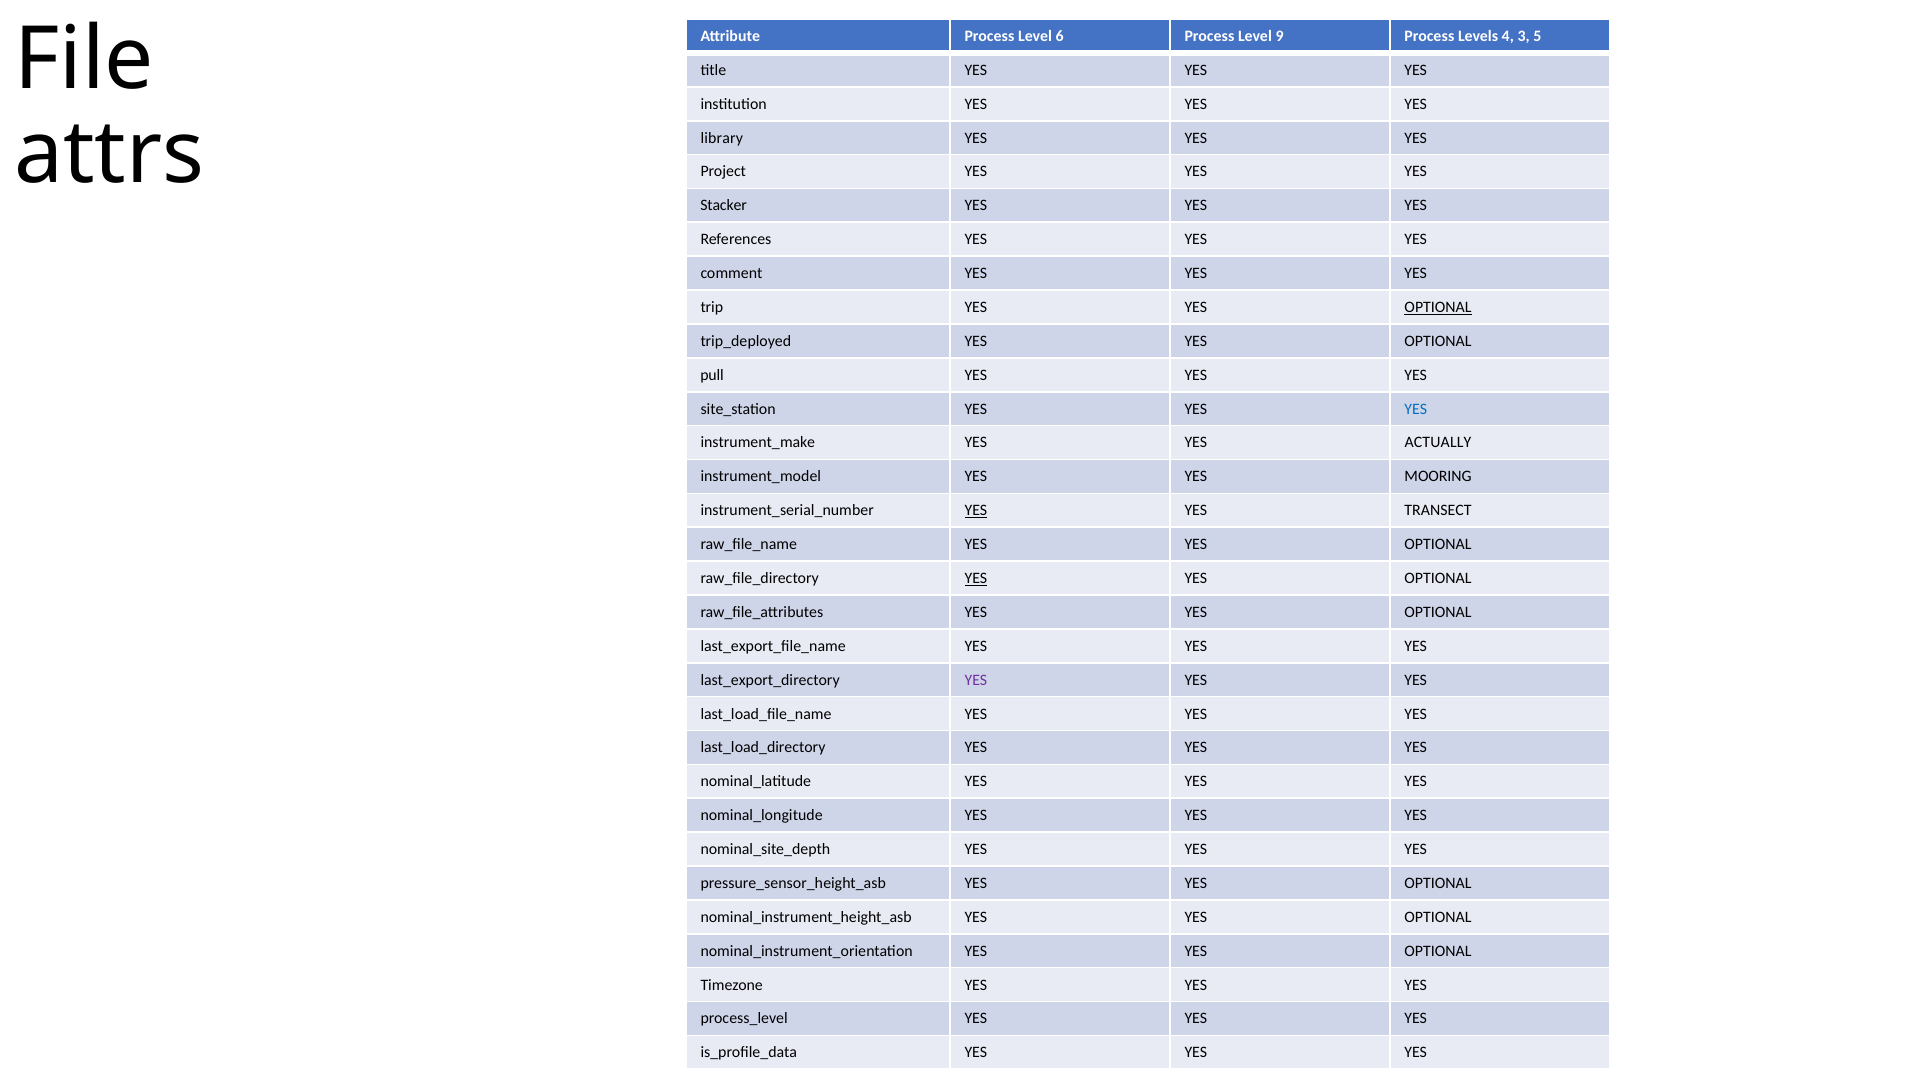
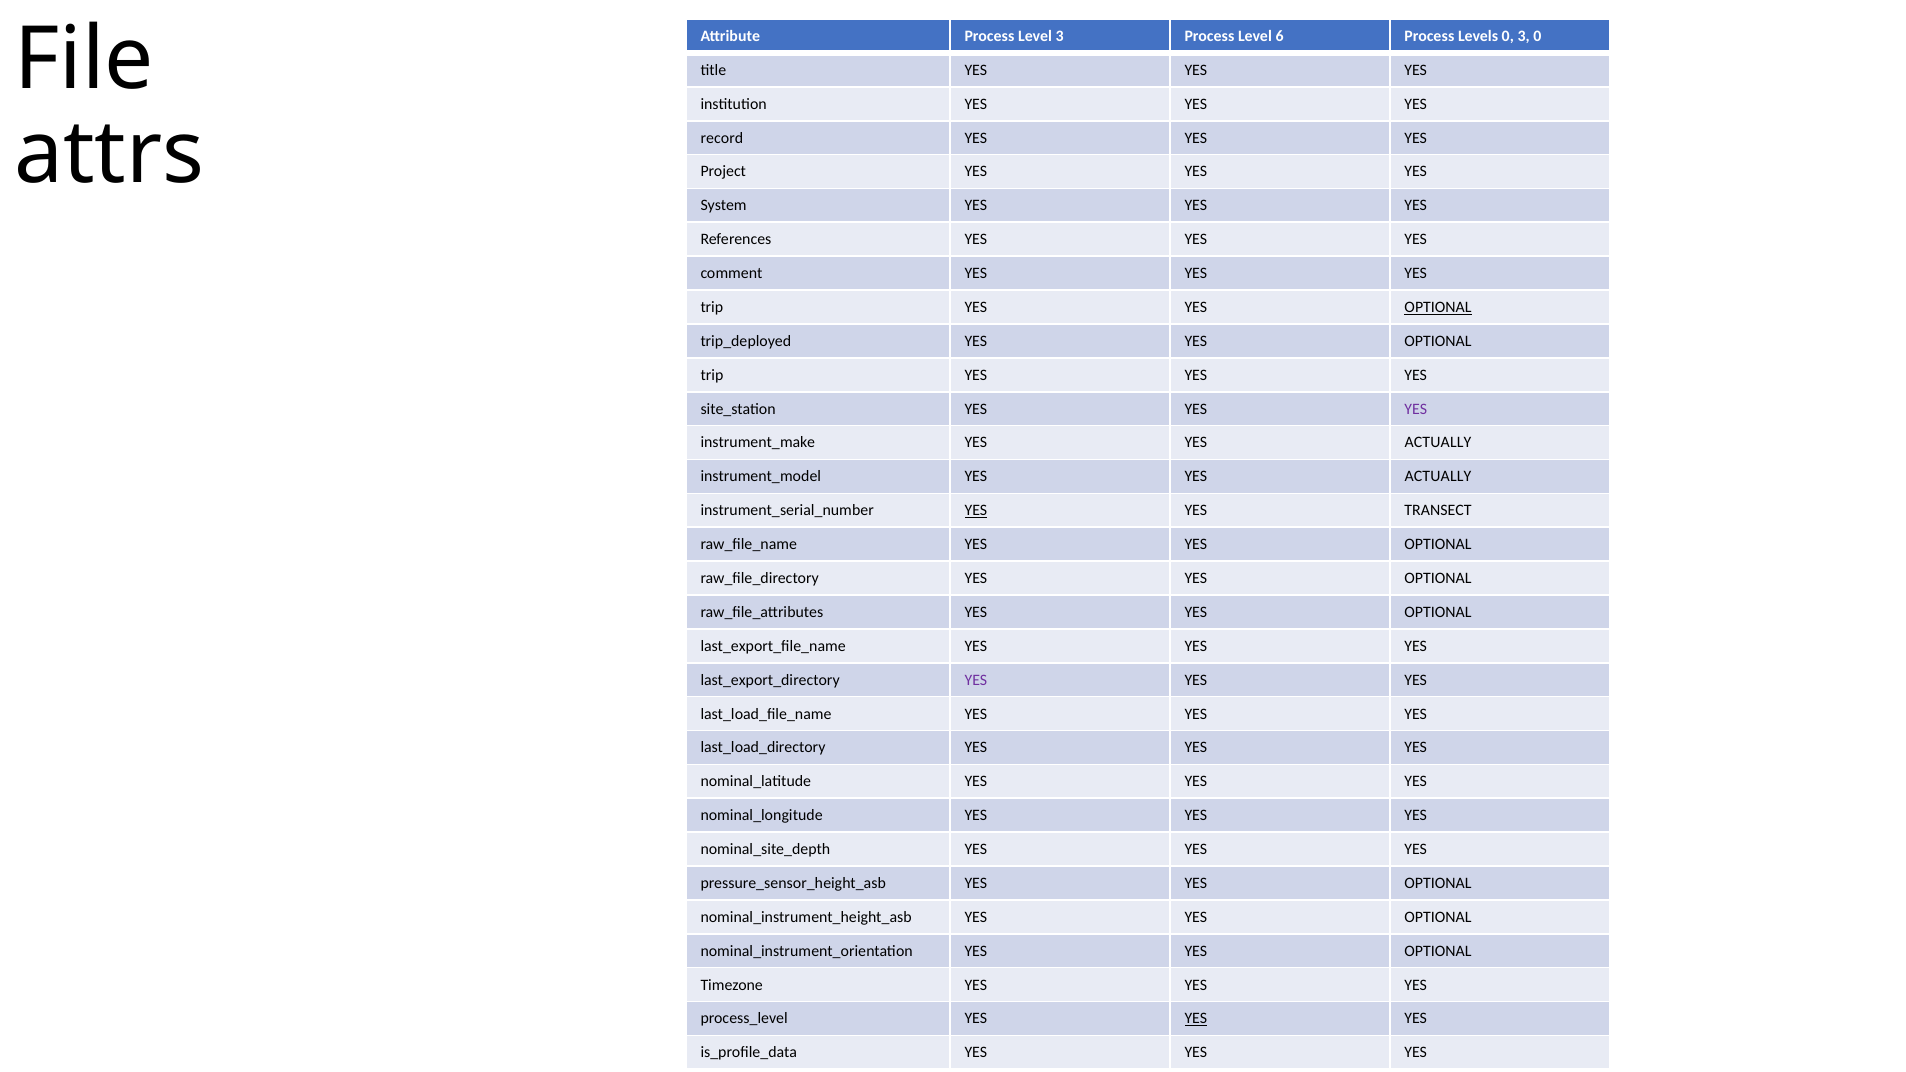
Level 6: 6 -> 3
9: 9 -> 6
Levels 4: 4 -> 0
3 5: 5 -> 0
library: library -> record
Stacker: Stacker -> System
pull at (712, 375): pull -> trip
YES at (1416, 409) colour: blue -> purple
MOORING at (1438, 477): MOORING -> ACTUALLY
YES at (976, 578) underline: present -> none
YES at (1196, 1019) underline: none -> present
